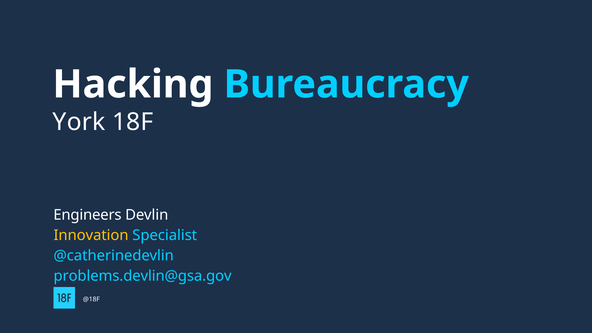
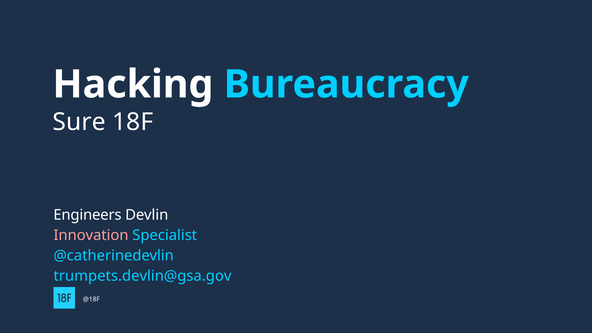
York: York -> Sure
Innovation colour: yellow -> pink
problems.devlin@gsa.gov: problems.devlin@gsa.gov -> trumpets.devlin@gsa.gov
